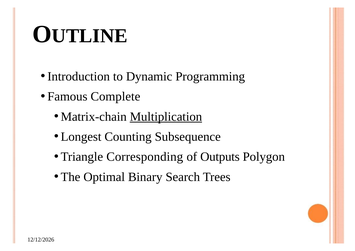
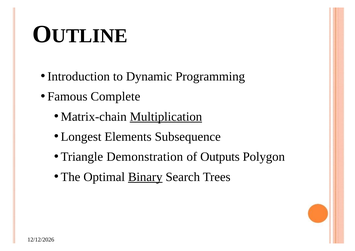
Counting: Counting -> Elements
Corresponding: Corresponding -> Demonstration
Binary underline: none -> present
